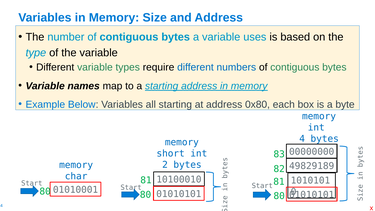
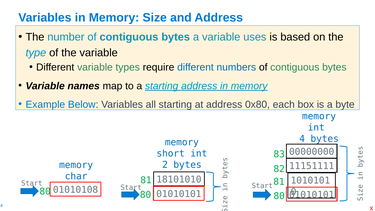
49829189: 49829189 -> 11151111
10100010: 10100010 -> 18101010
01010001: 01010001 -> 01010108
